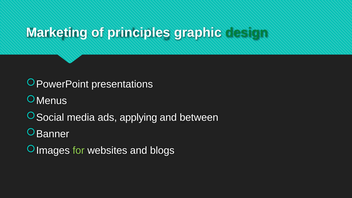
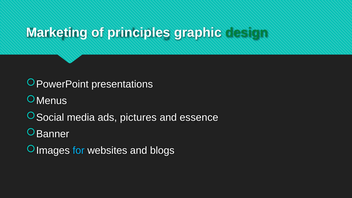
applying: applying -> pictures
between: between -> essence
for colour: light green -> light blue
